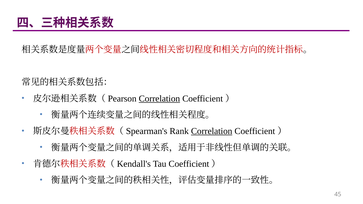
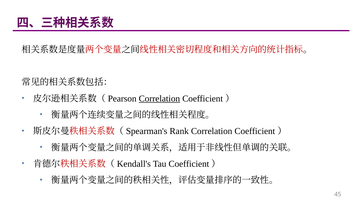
Correlation at (212, 131) underline: present -> none
